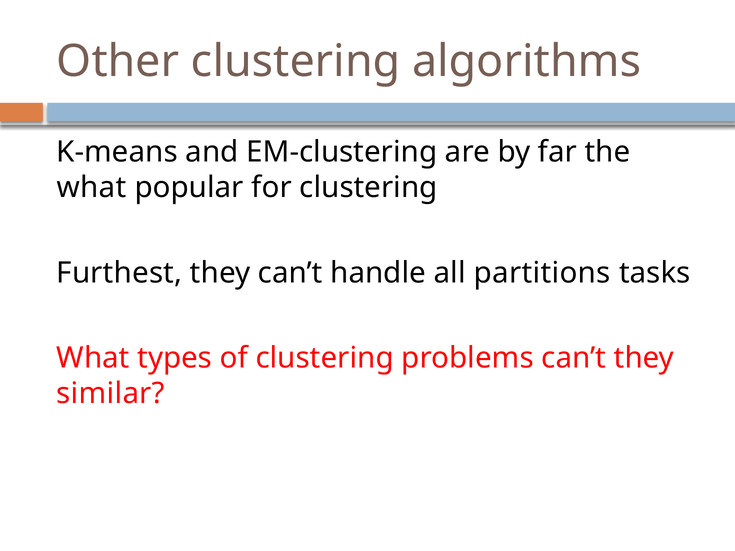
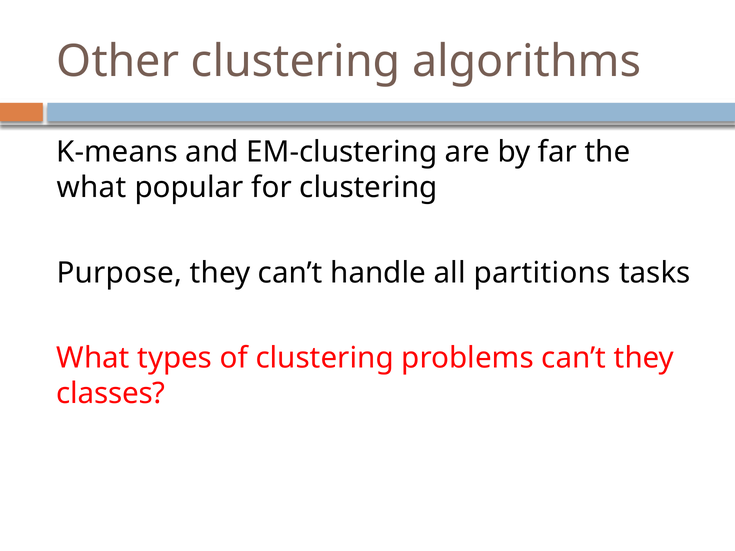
Furthest: Furthest -> Purpose
similar: similar -> classes
